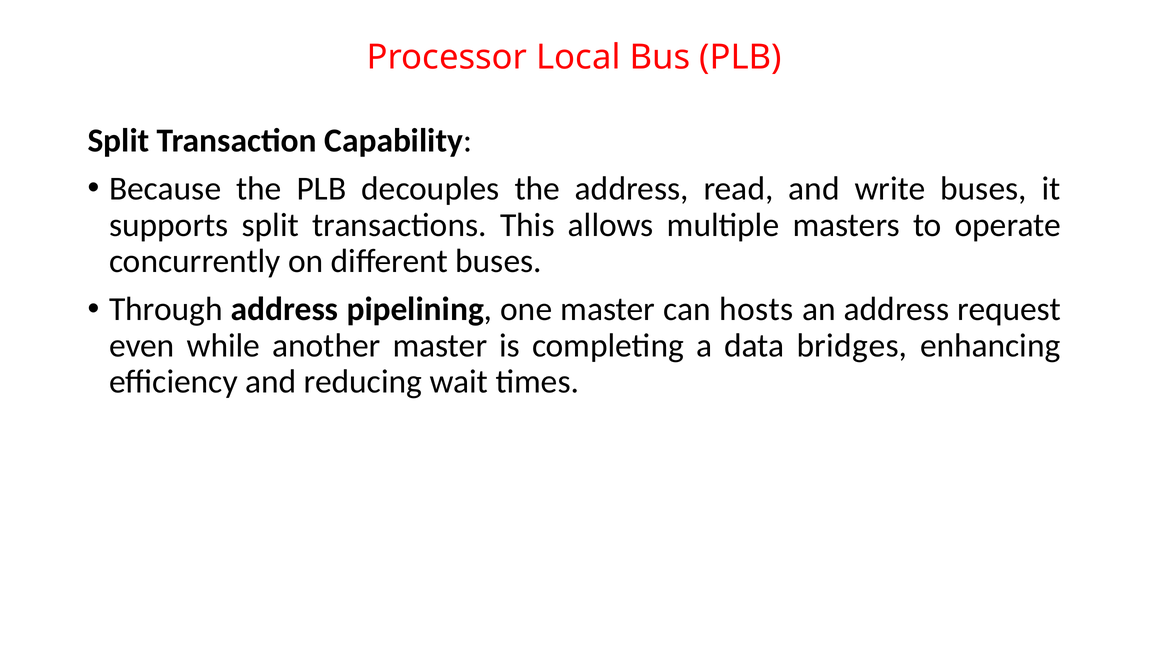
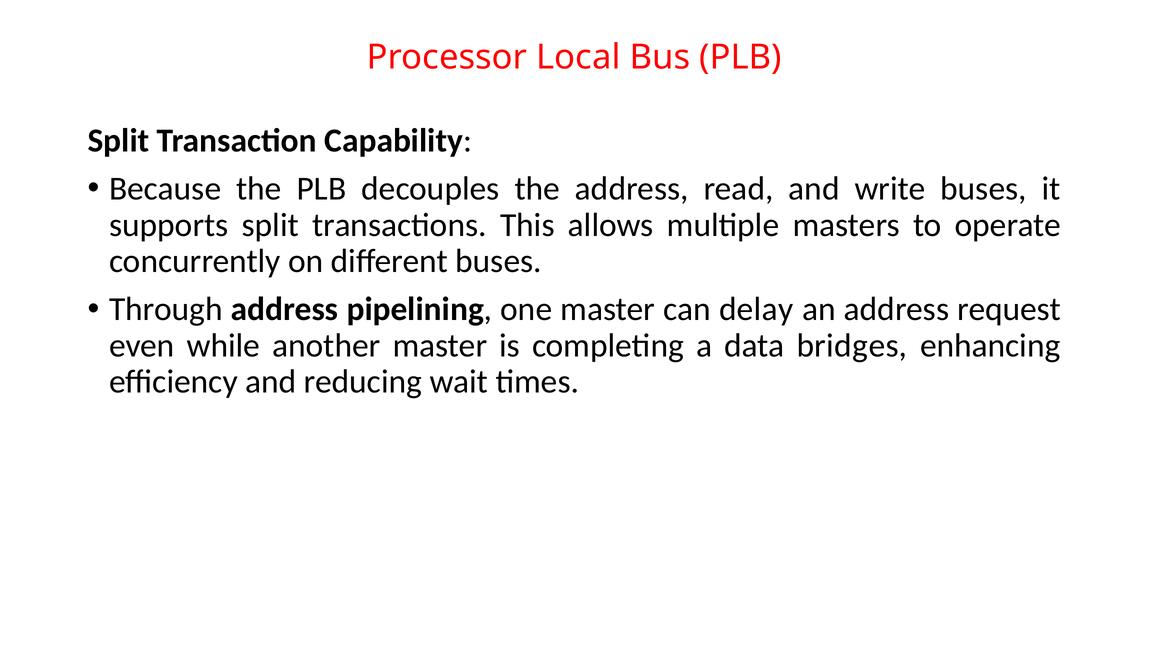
hosts: hosts -> delay
